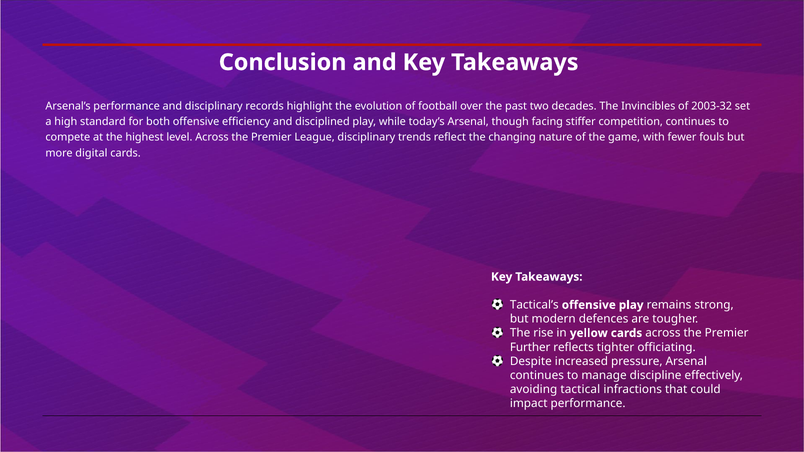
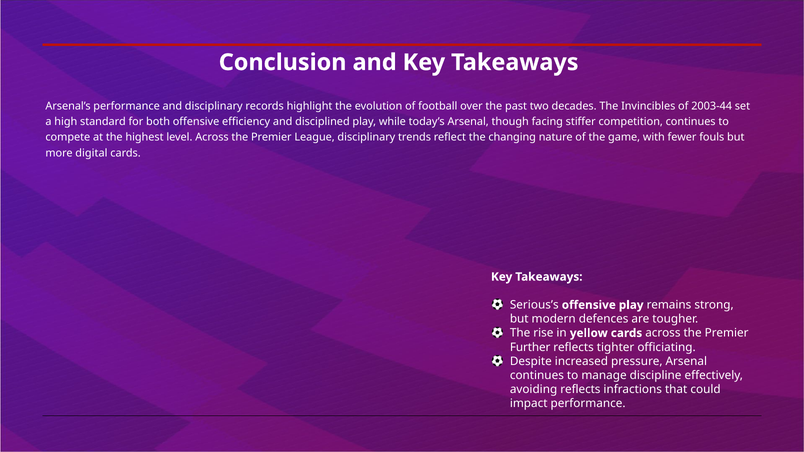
2003-32: 2003-32 -> 2003-44
Tactical’s: Tactical’s -> Serious’s
avoiding tactical: tactical -> reflects
